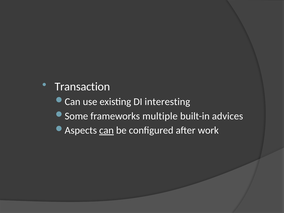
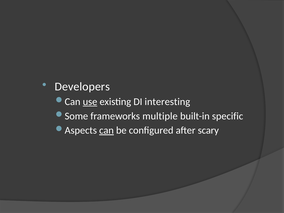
Transaction: Transaction -> Developers
use underline: none -> present
advices: advices -> specific
work: work -> scary
